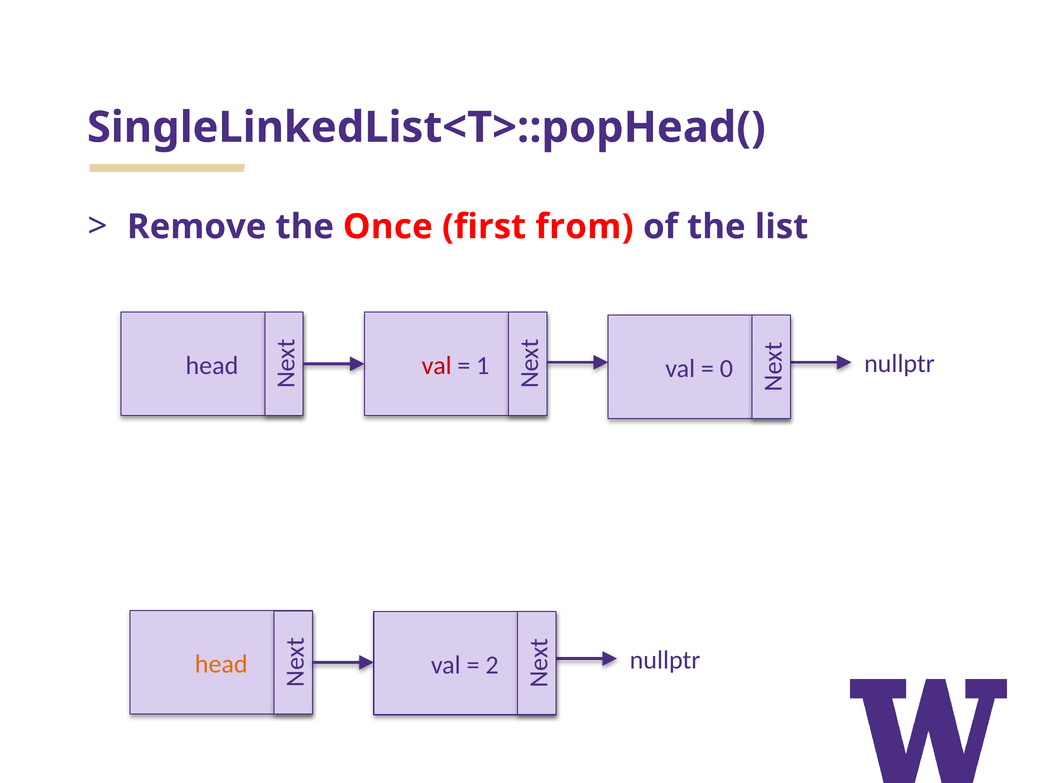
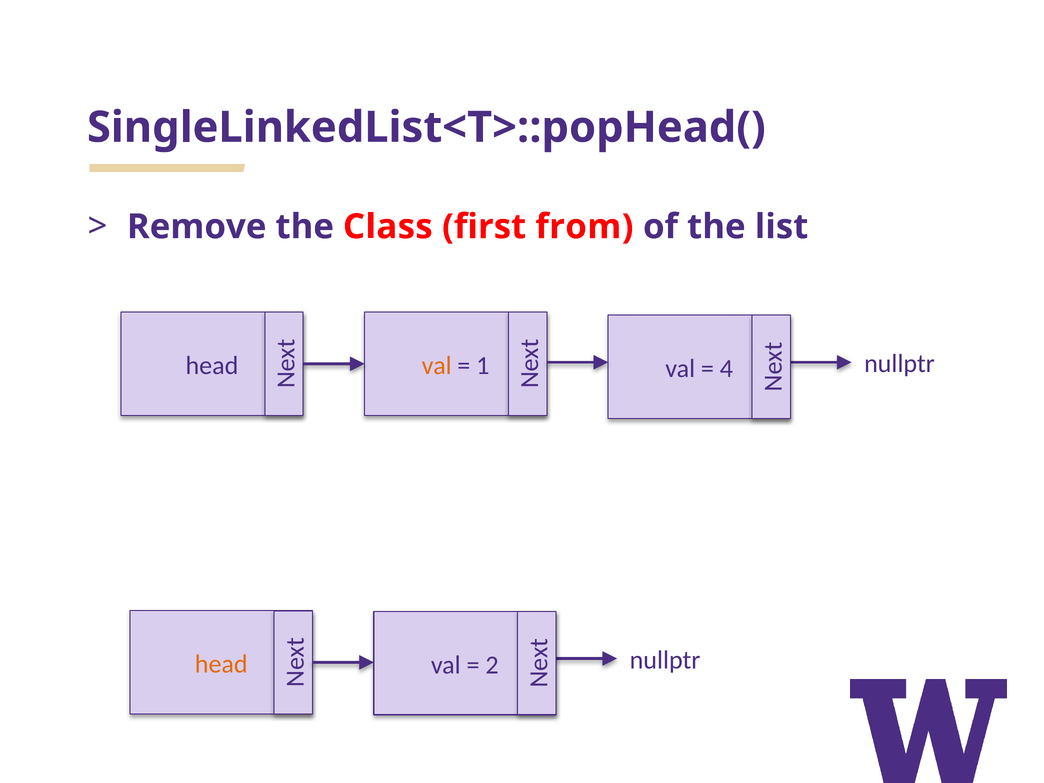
Once: Once -> Class
val at (437, 366) colour: red -> orange
0: 0 -> 4
